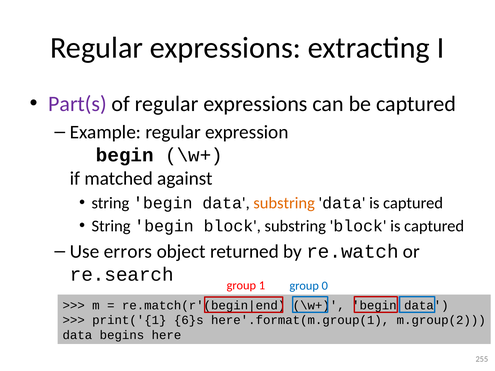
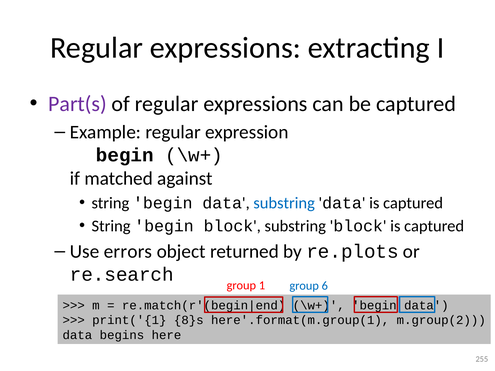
substring at (284, 203) colour: orange -> blue
re.watch: re.watch -> re.plots
0: 0 -> 6
6}s: 6}s -> 8}s
